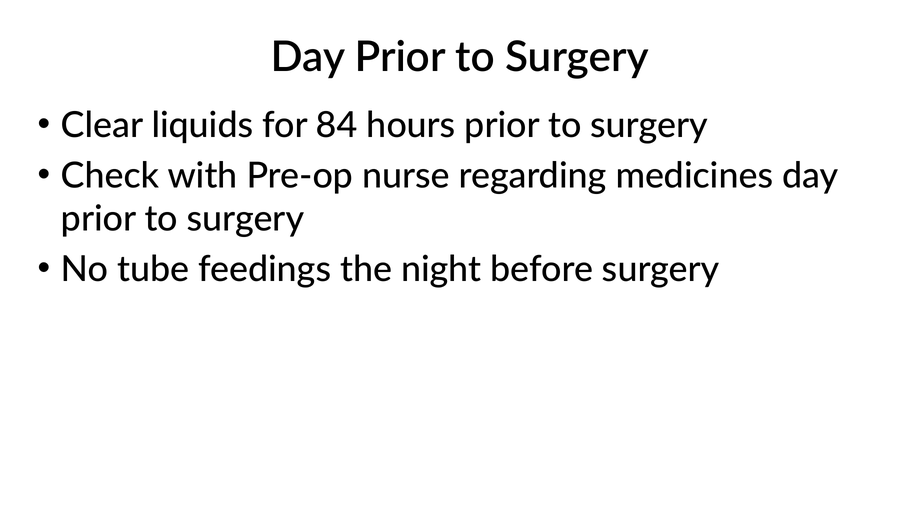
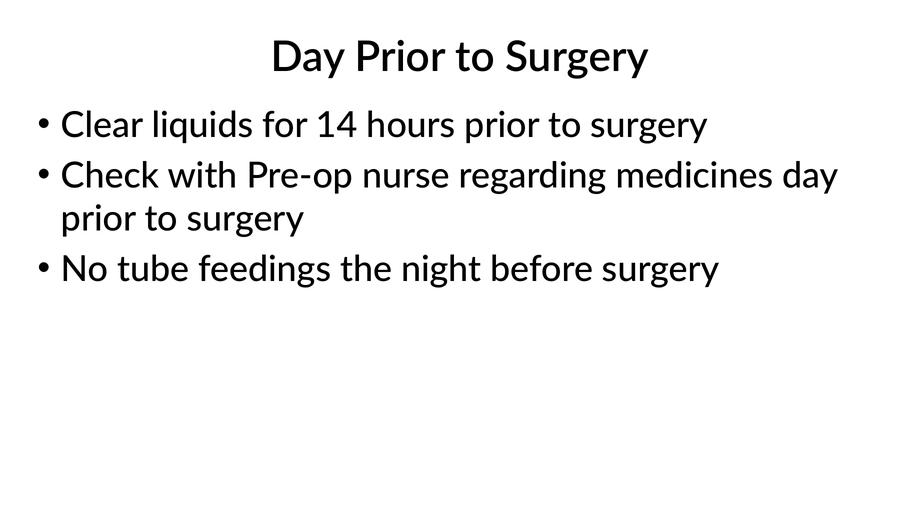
84: 84 -> 14
